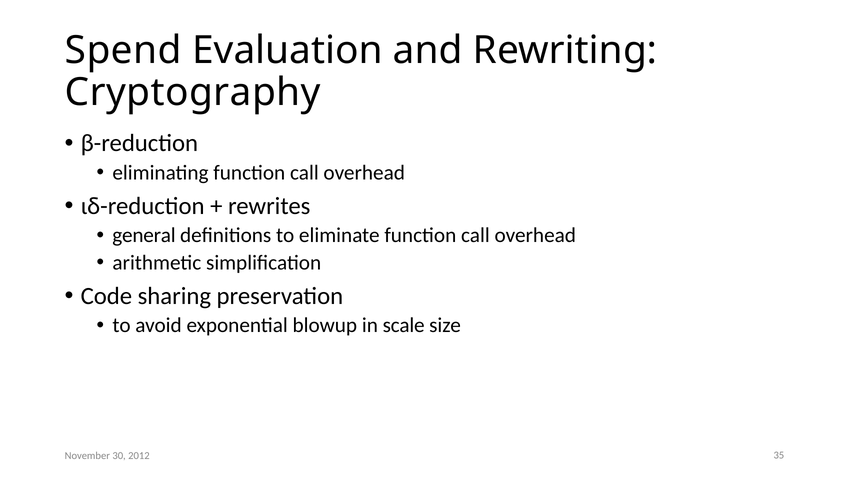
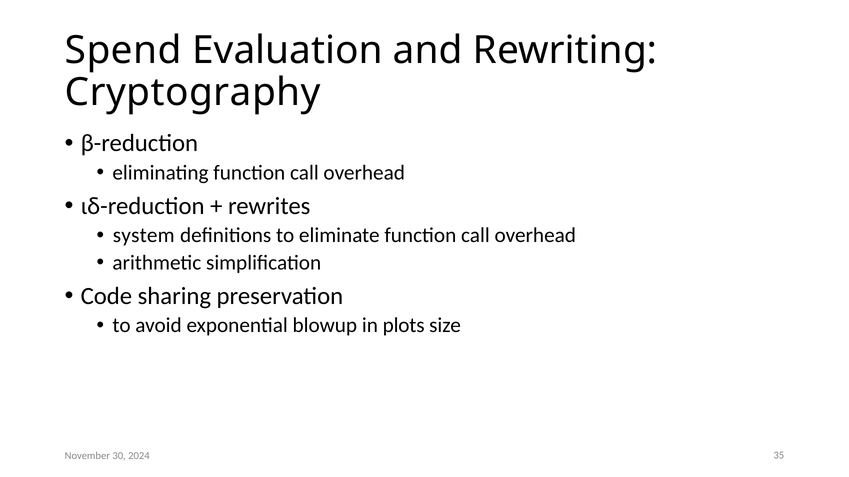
general: general -> system
scale: scale -> plots
2012: 2012 -> 2024
